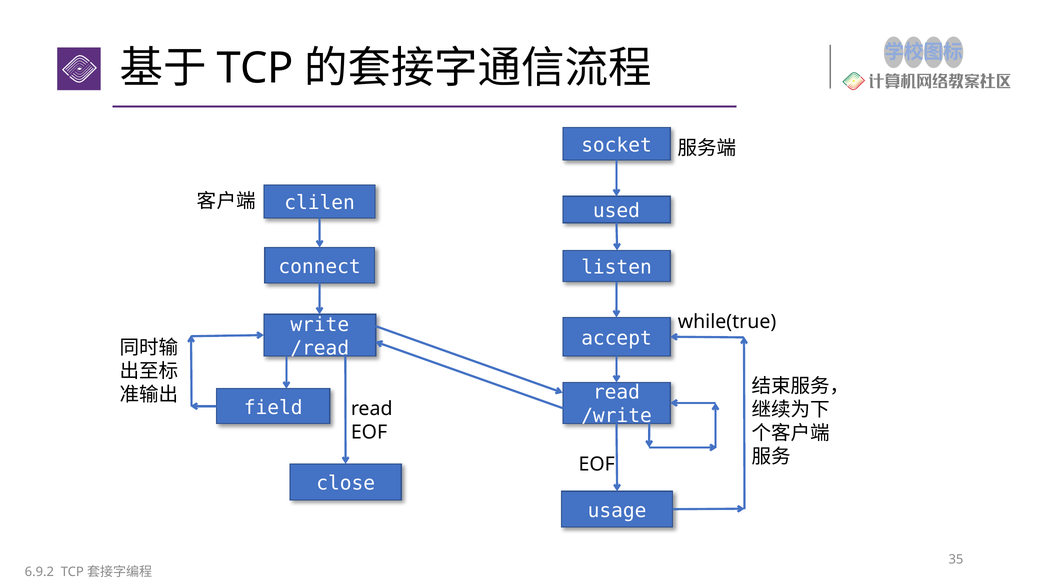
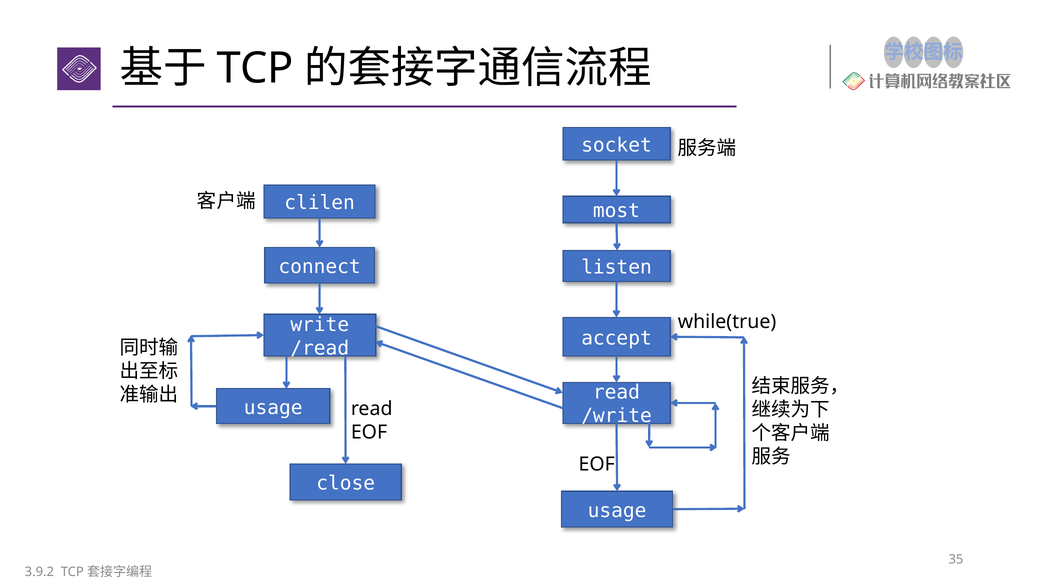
used: used -> most
field at (273, 407): field -> usage
6.9.2: 6.9.2 -> 3.9.2
